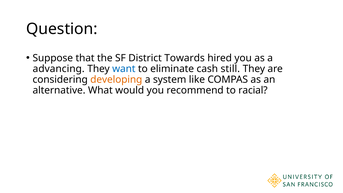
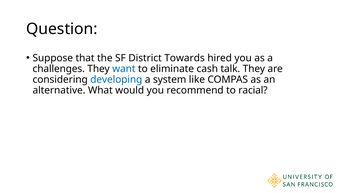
advancing: advancing -> challenges
still: still -> talk
developing colour: orange -> blue
